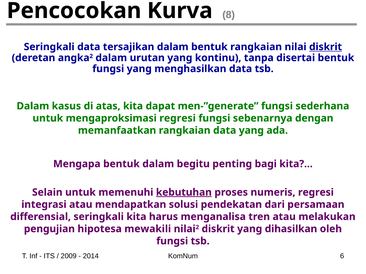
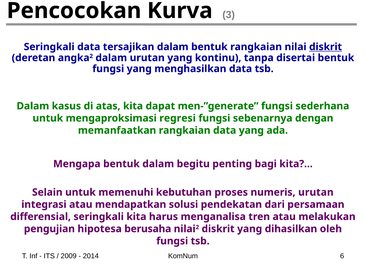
8: 8 -> 3
kebutuhan underline: present -> none
numeris regresi: regresi -> urutan
mewakili: mewakili -> berusaha
